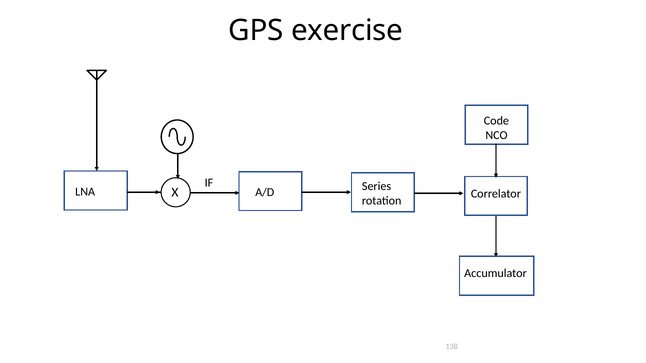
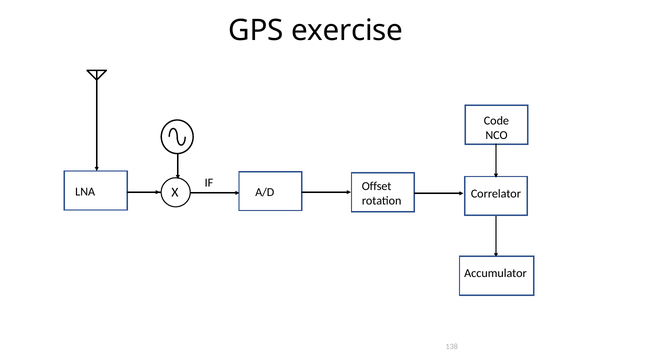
Series: Series -> Offset
